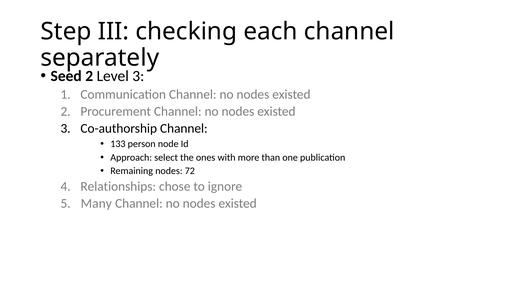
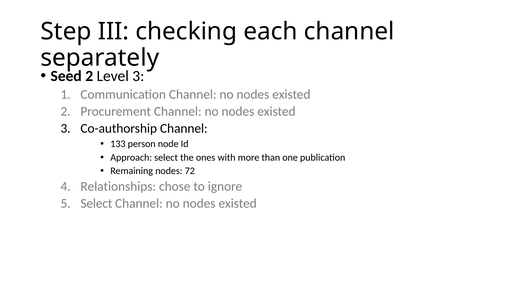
Many at (96, 204): Many -> Select
